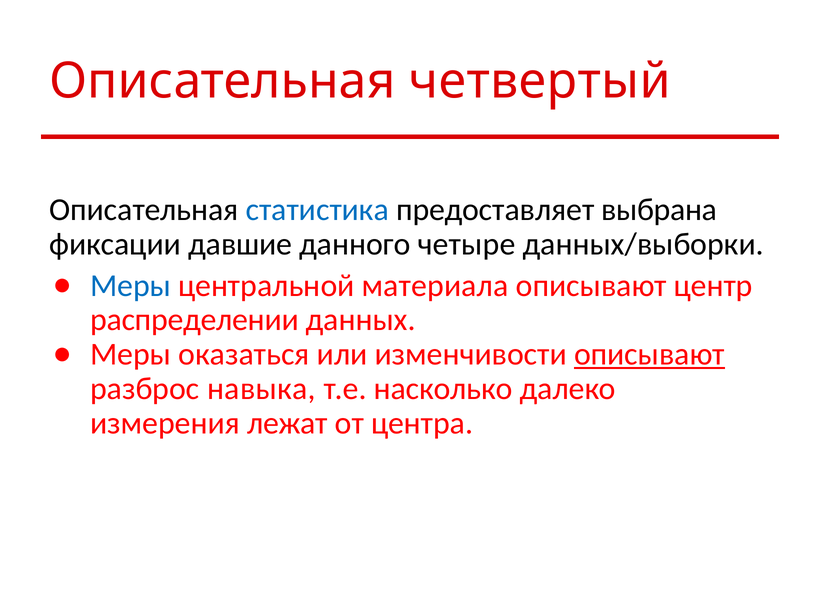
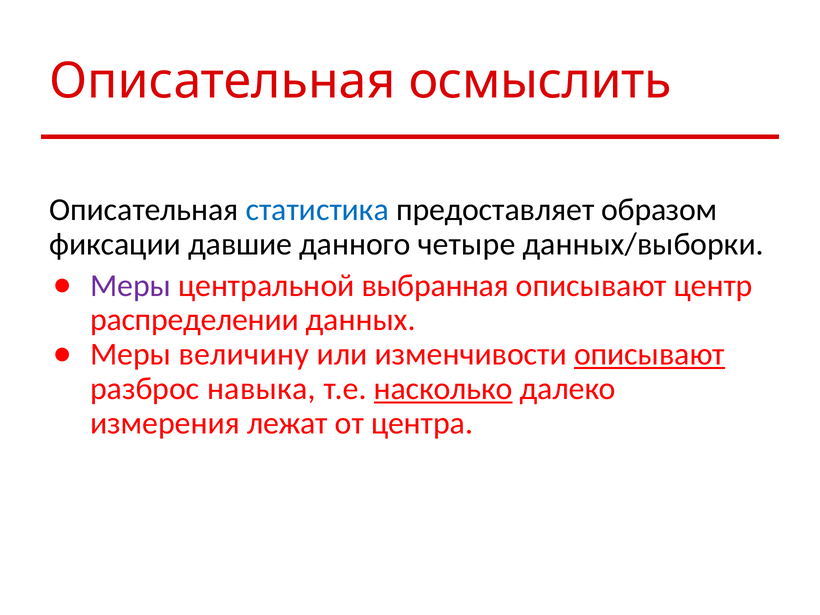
четвертый: четвертый -> осмыслить
выбрана: выбрана -> образом
Меры at (131, 285) colour: blue -> purple
материала: материала -> выбранная
оказаться: оказаться -> величину
насколько underline: none -> present
